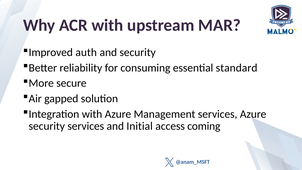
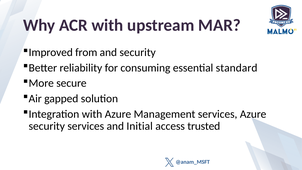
auth: auth -> from
coming: coming -> trusted
